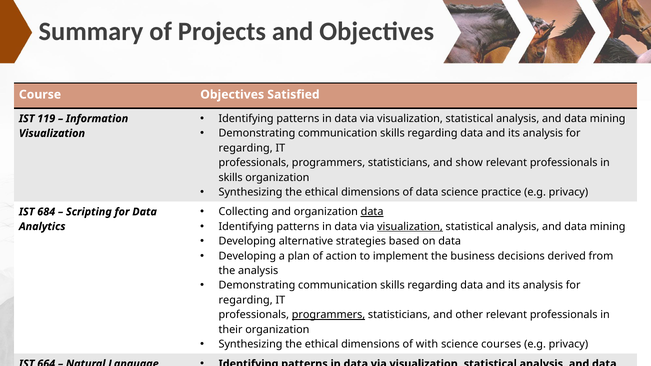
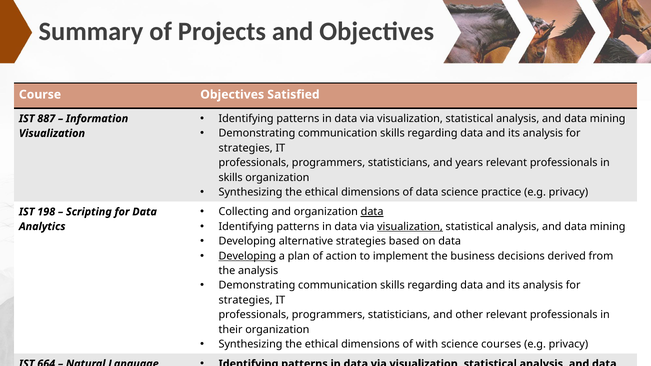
119: 119 -> 887
regarding at (246, 148): regarding -> strategies
show: show -> years
684: 684 -> 198
Developing at (247, 256) underline: none -> present
regarding at (246, 300): regarding -> strategies
programmers at (329, 315) underline: present -> none
